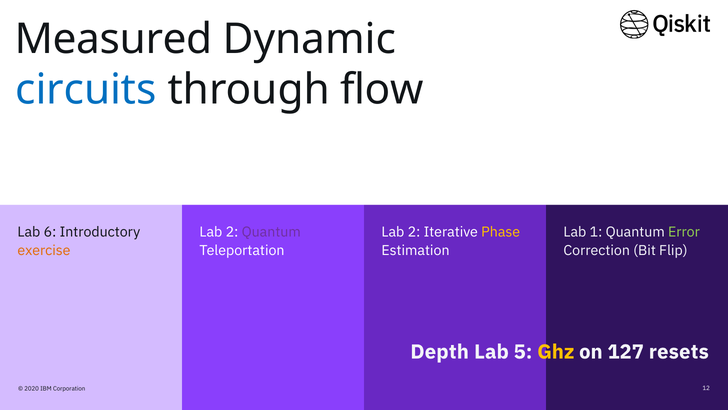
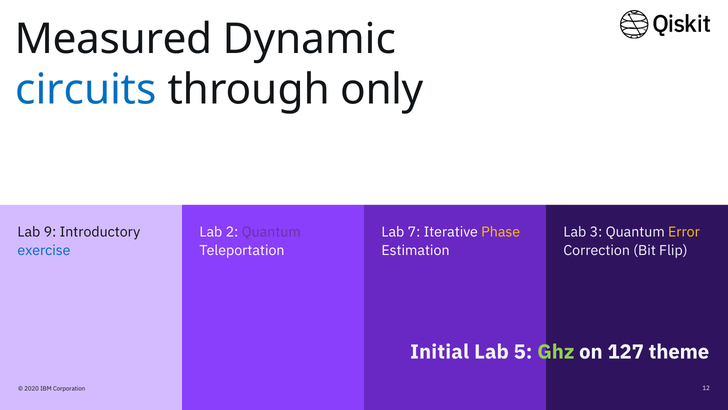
flow: flow -> only
6: 6 -> 9
2 at (414, 232): 2 -> 7
1: 1 -> 3
Error colour: light green -> yellow
exercise colour: orange -> blue
Depth: Depth -> Initial
Ghz colour: yellow -> light green
resets: resets -> theme
